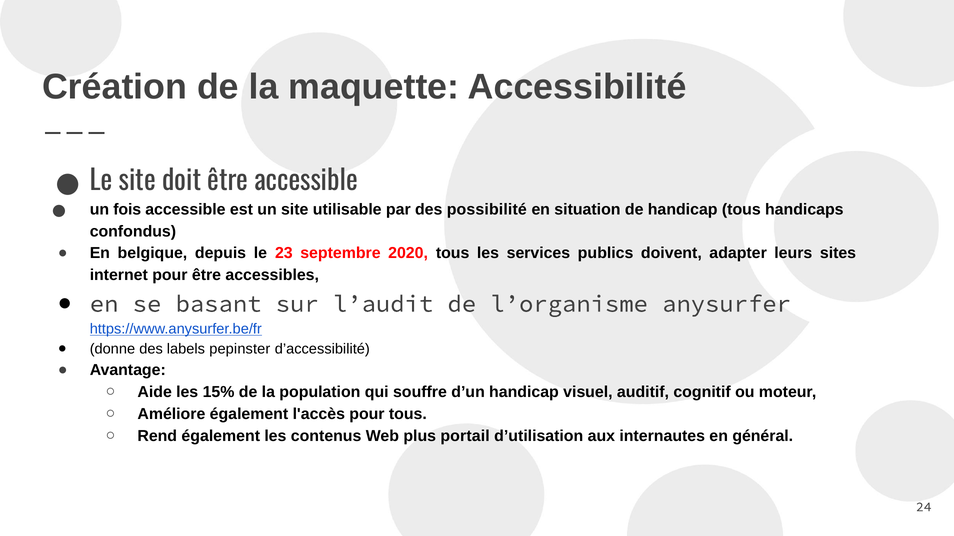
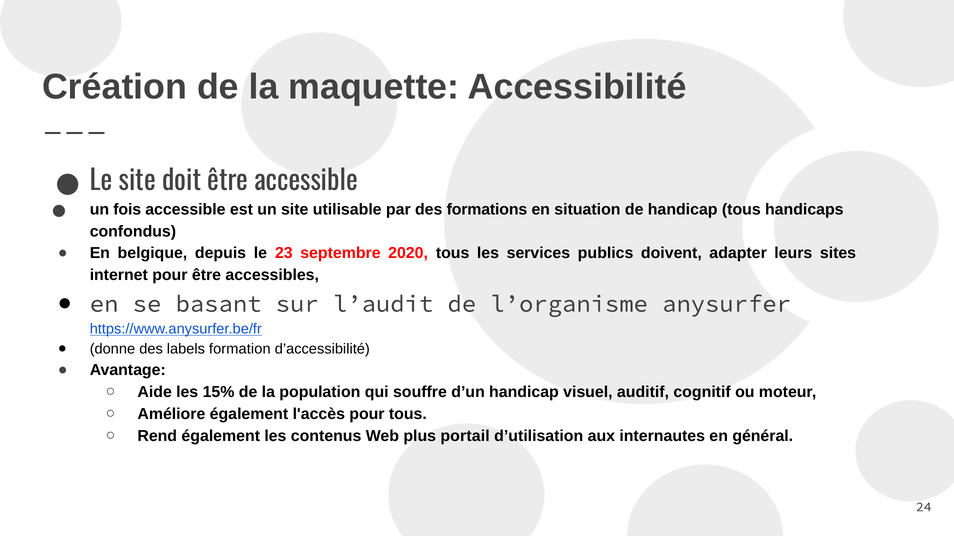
possibilité: possibilité -> formations
pepinster: pepinster -> formation
